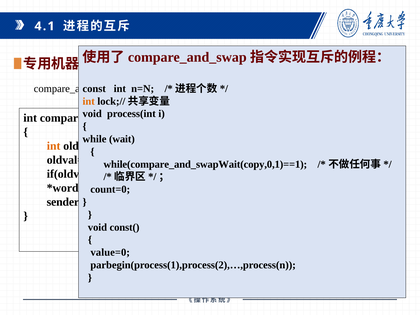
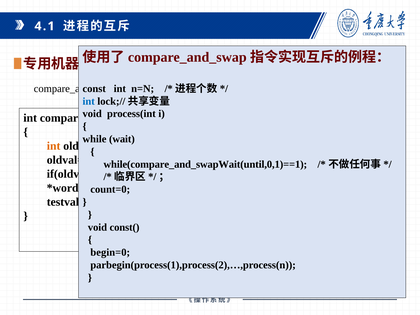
int at (89, 101) colour: orange -> blue
while(compare_and_swapWait(copy,0,1)==1: while(compare_and_swapWait(copy,0,1)==1 -> while(compare_and_swapWait(until,0,1)==1
sender at (63, 202): sender -> testval
value=0: value=0 -> begin=0
